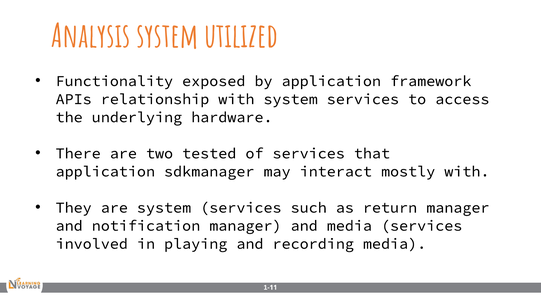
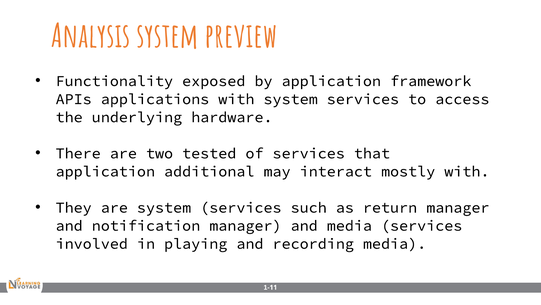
utilized: utilized -> preview
relationship: relationship -> applications
sdkmanager: sdkmanager -> additional
